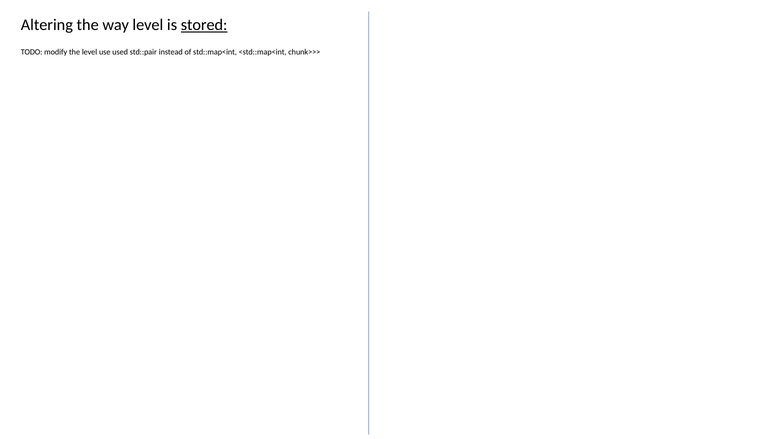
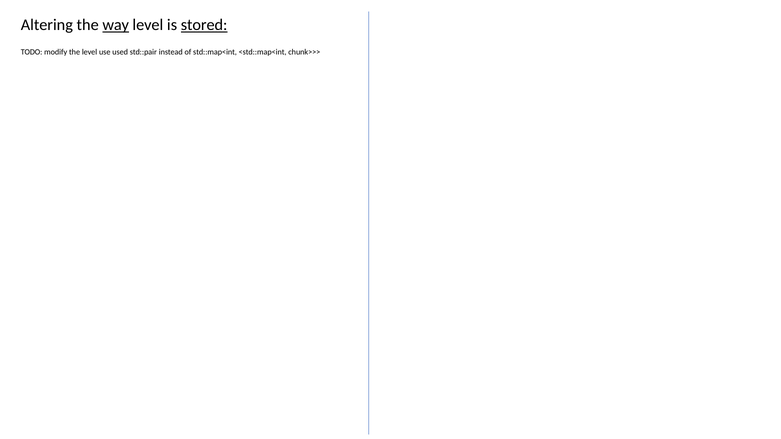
way underline: none -> present
